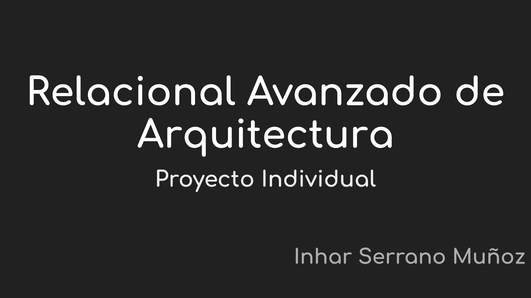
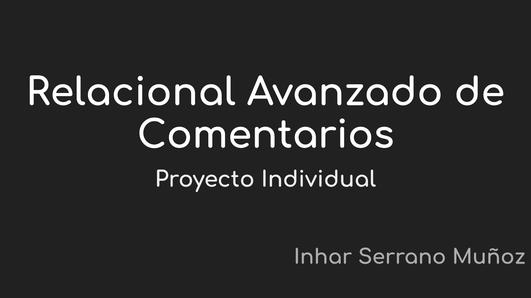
Arquitectura: Arquitectura -> Comentarios
